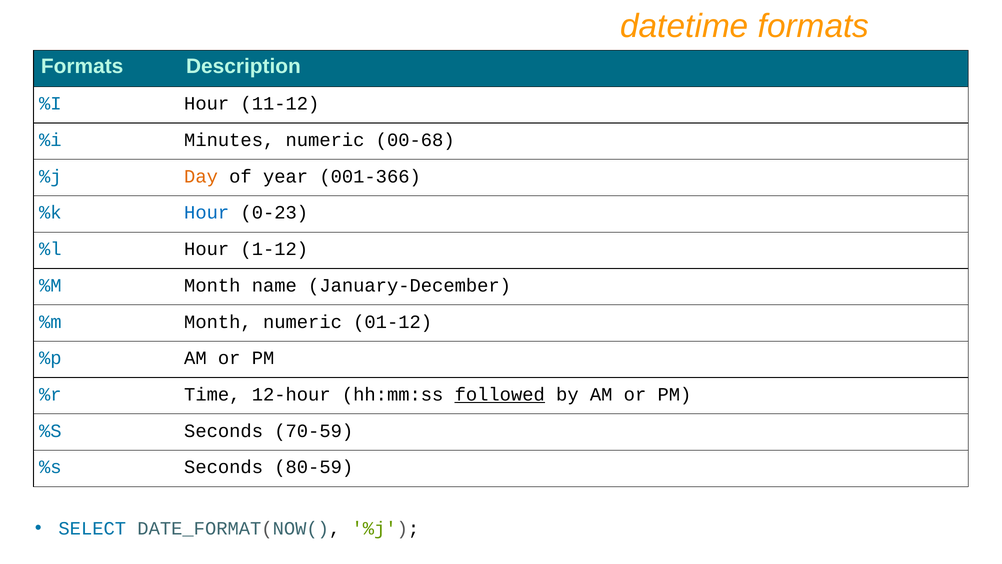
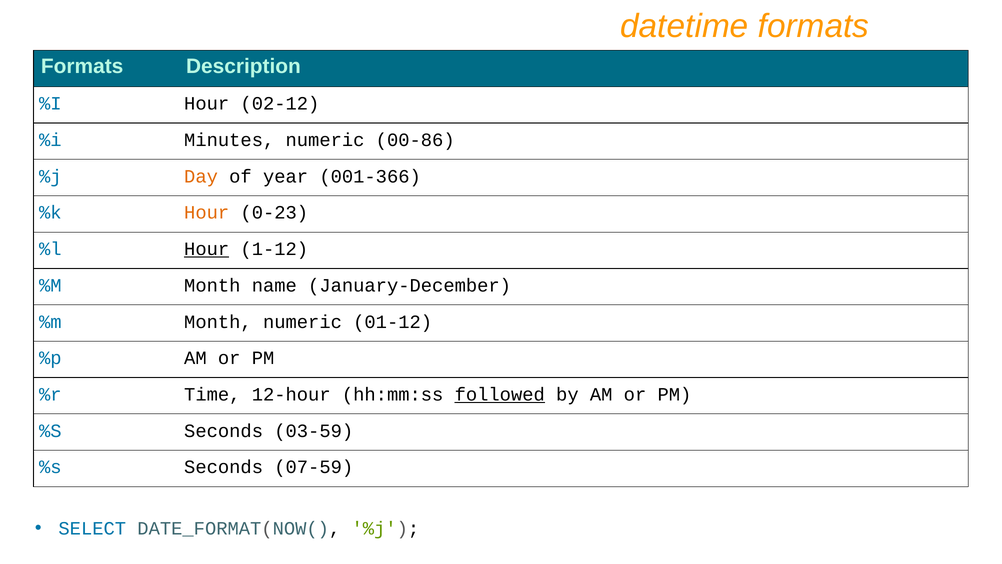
11-12: 11-12 -> 02-12
00-68: 00-68 -> 00-86
Hour at (207, 213) colour: blue -> orange
Hour at (207, 249) underline: none -> present
70-59: 70-59 -> 03-59
80-59: 80-59 -> 07-59
